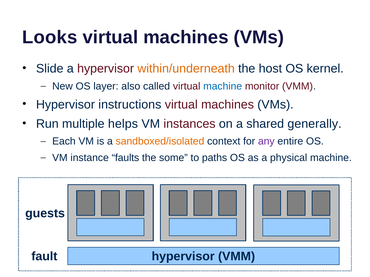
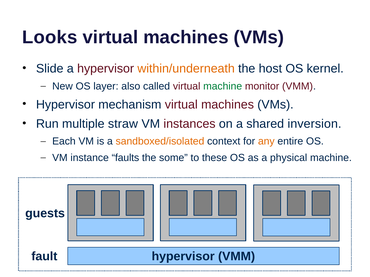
machine at (223, 86) colour: blue -> green
instructions: instructions -> mechanism
helps: helps -> straw
generally: generally -> inversion
any colour: purple -> orange
paths: paths -> these
